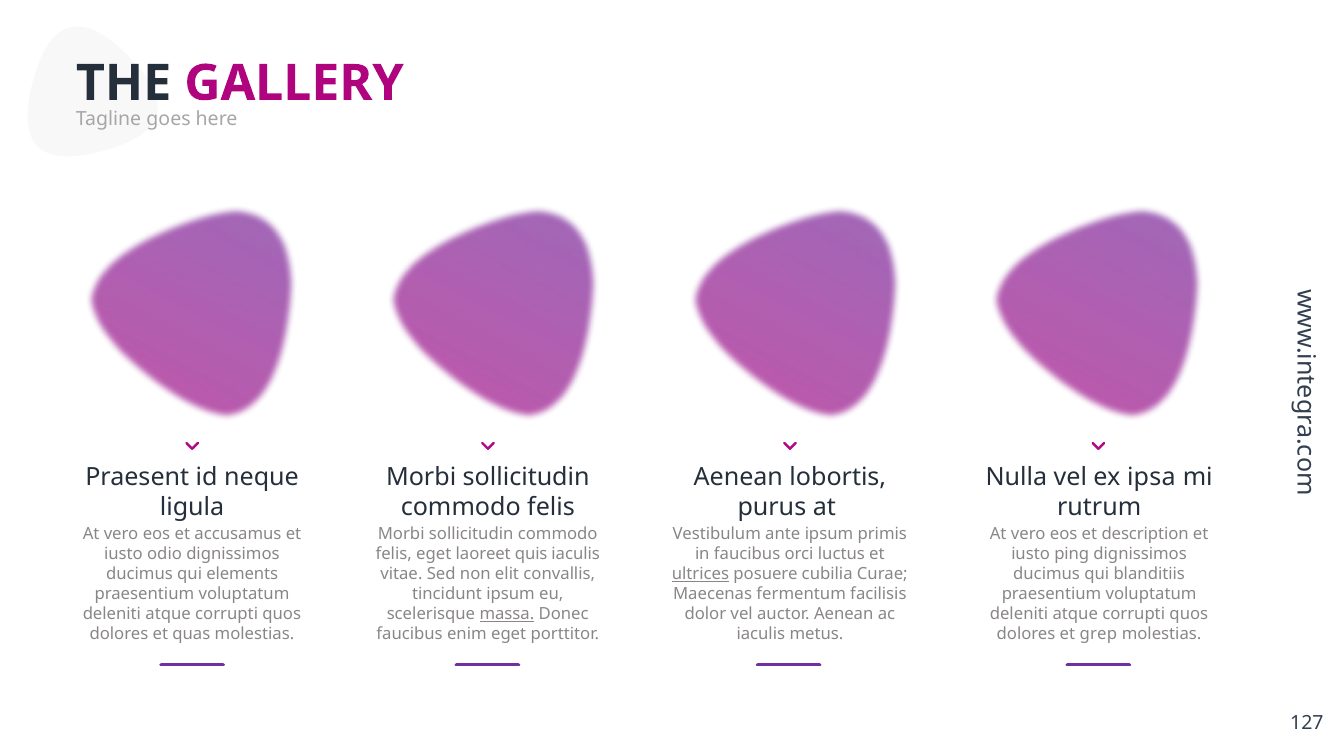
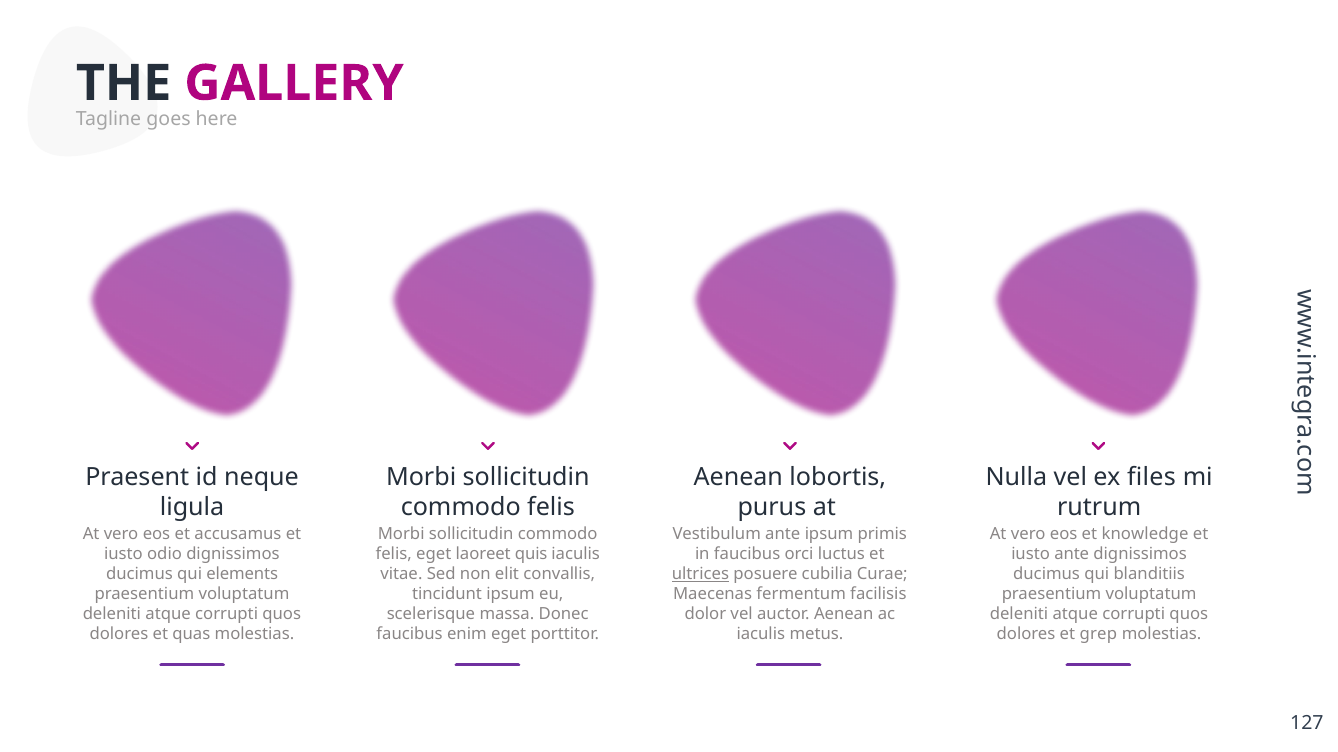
ipsa: ipsa -> files
description: description -> knowledge
iusto ping: ping -> ante
massa underline: present -> none
